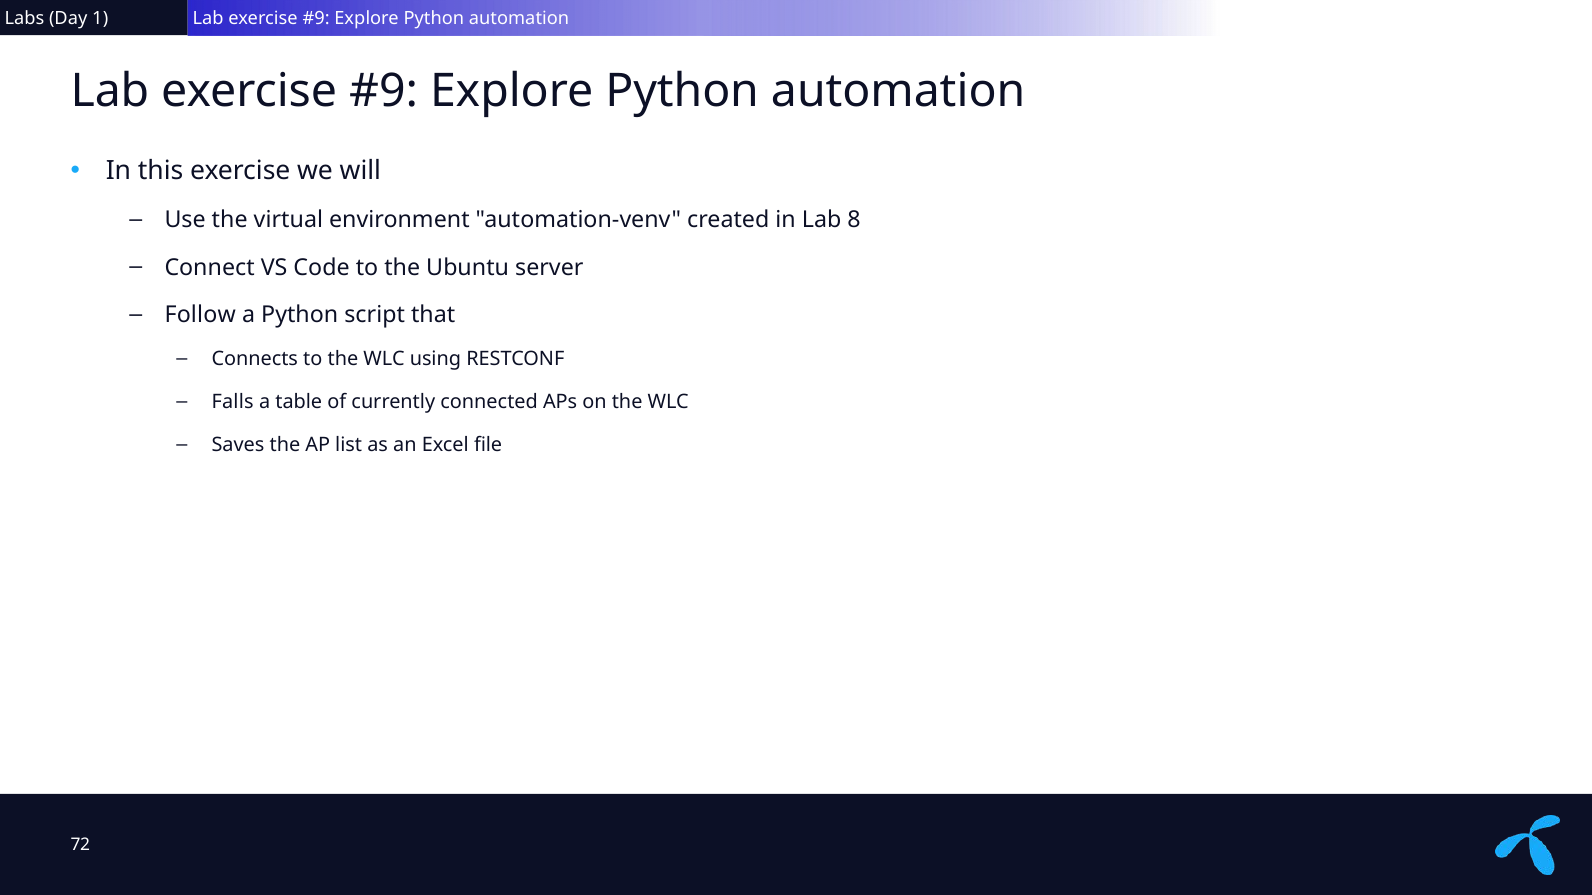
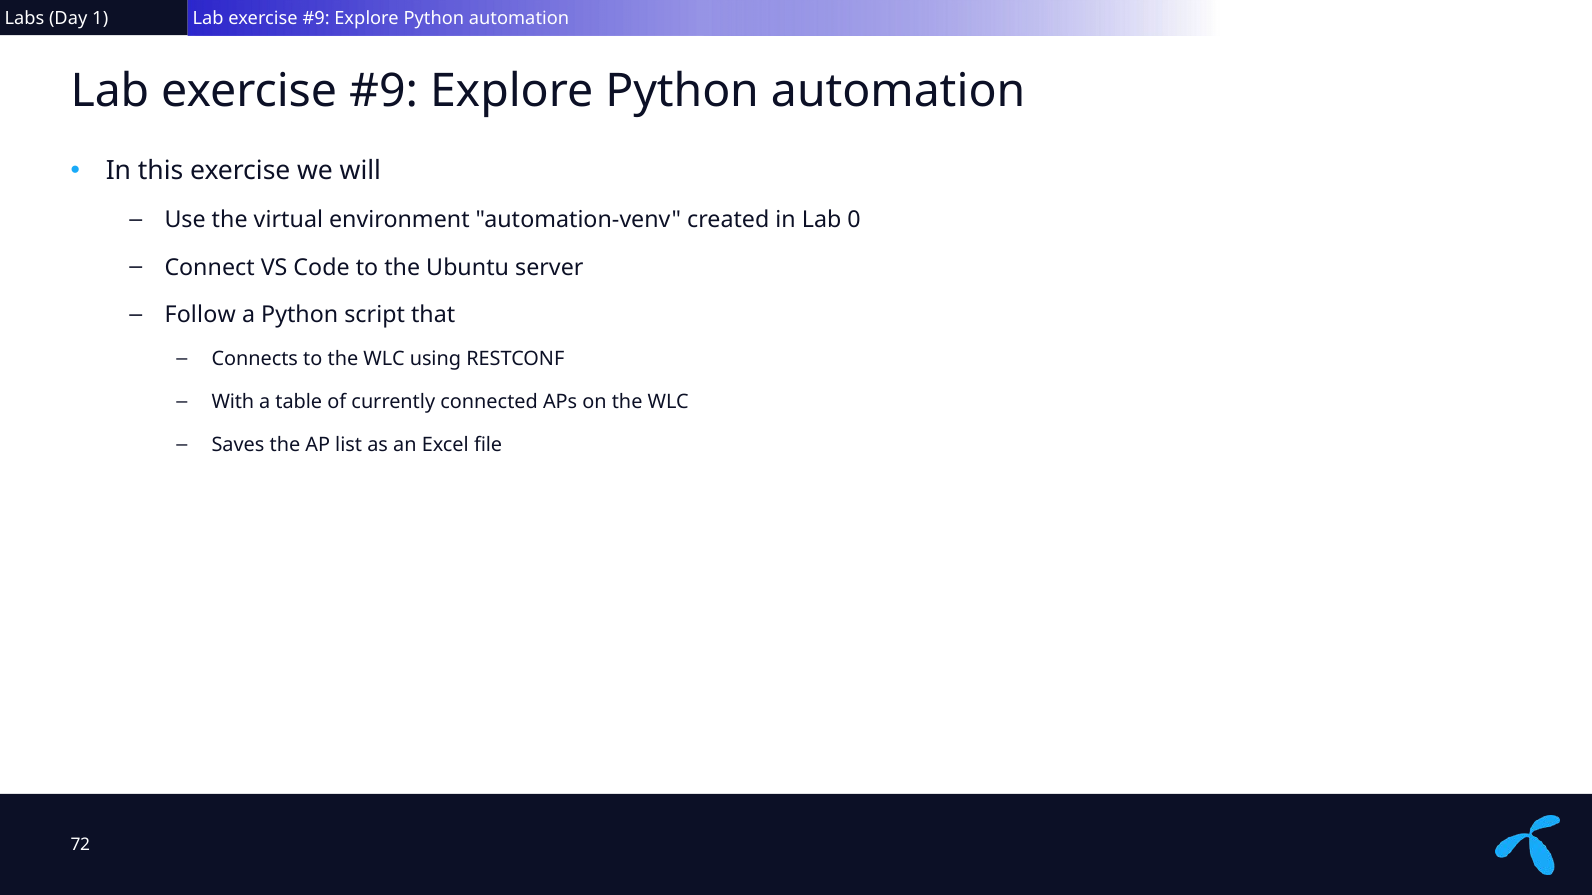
8: 8 -> 0
Falls: Falls -> With
